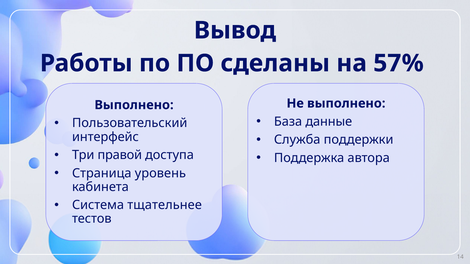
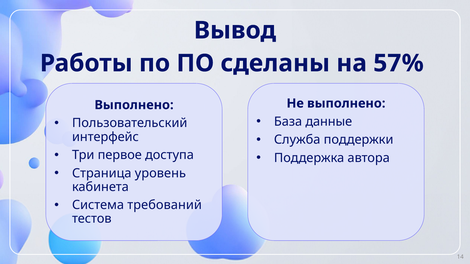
правой: правой -> первое
тщательнее: тщательнее -> требований
